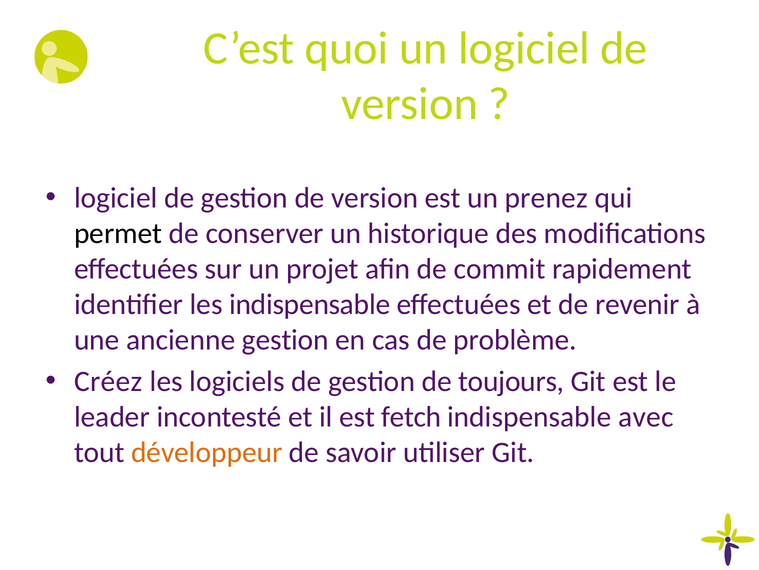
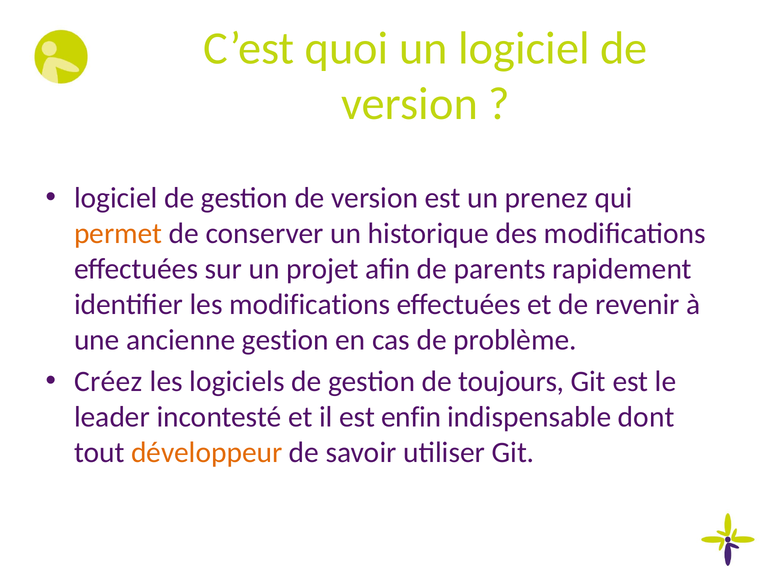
permet colour: black -> orange
commit: commit -> parents
les indispensable: indispensable -> modifications
fetch: fetch -> enfin
avec: avec -> dont
